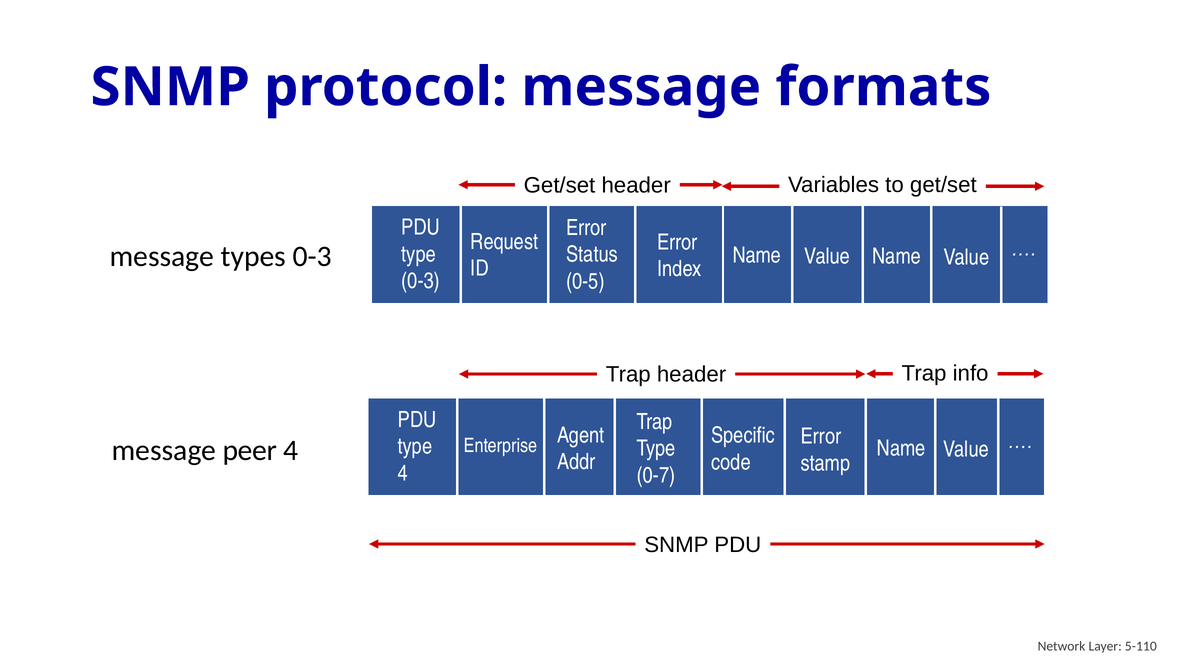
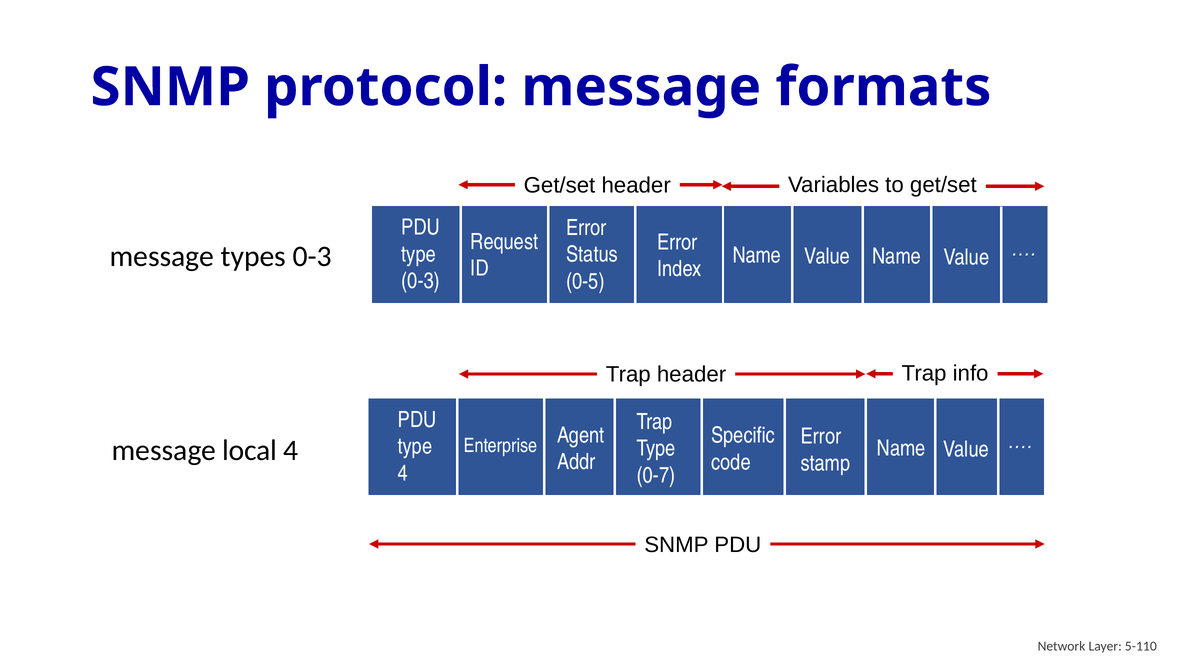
peer: peer -> local
